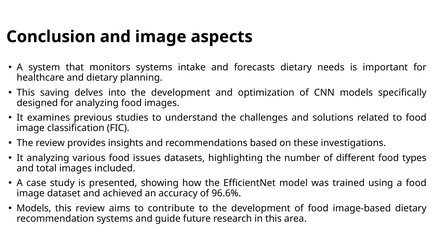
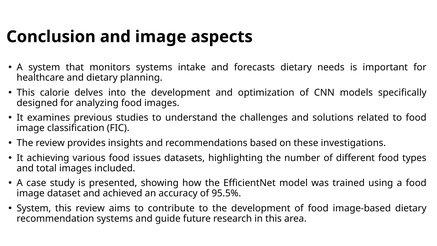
saving: saving -> calorie
It analyzing: analyzing -> achieving
96.6%: 96.6% -> 95.5%
Models at (34, 208): Models -> System
